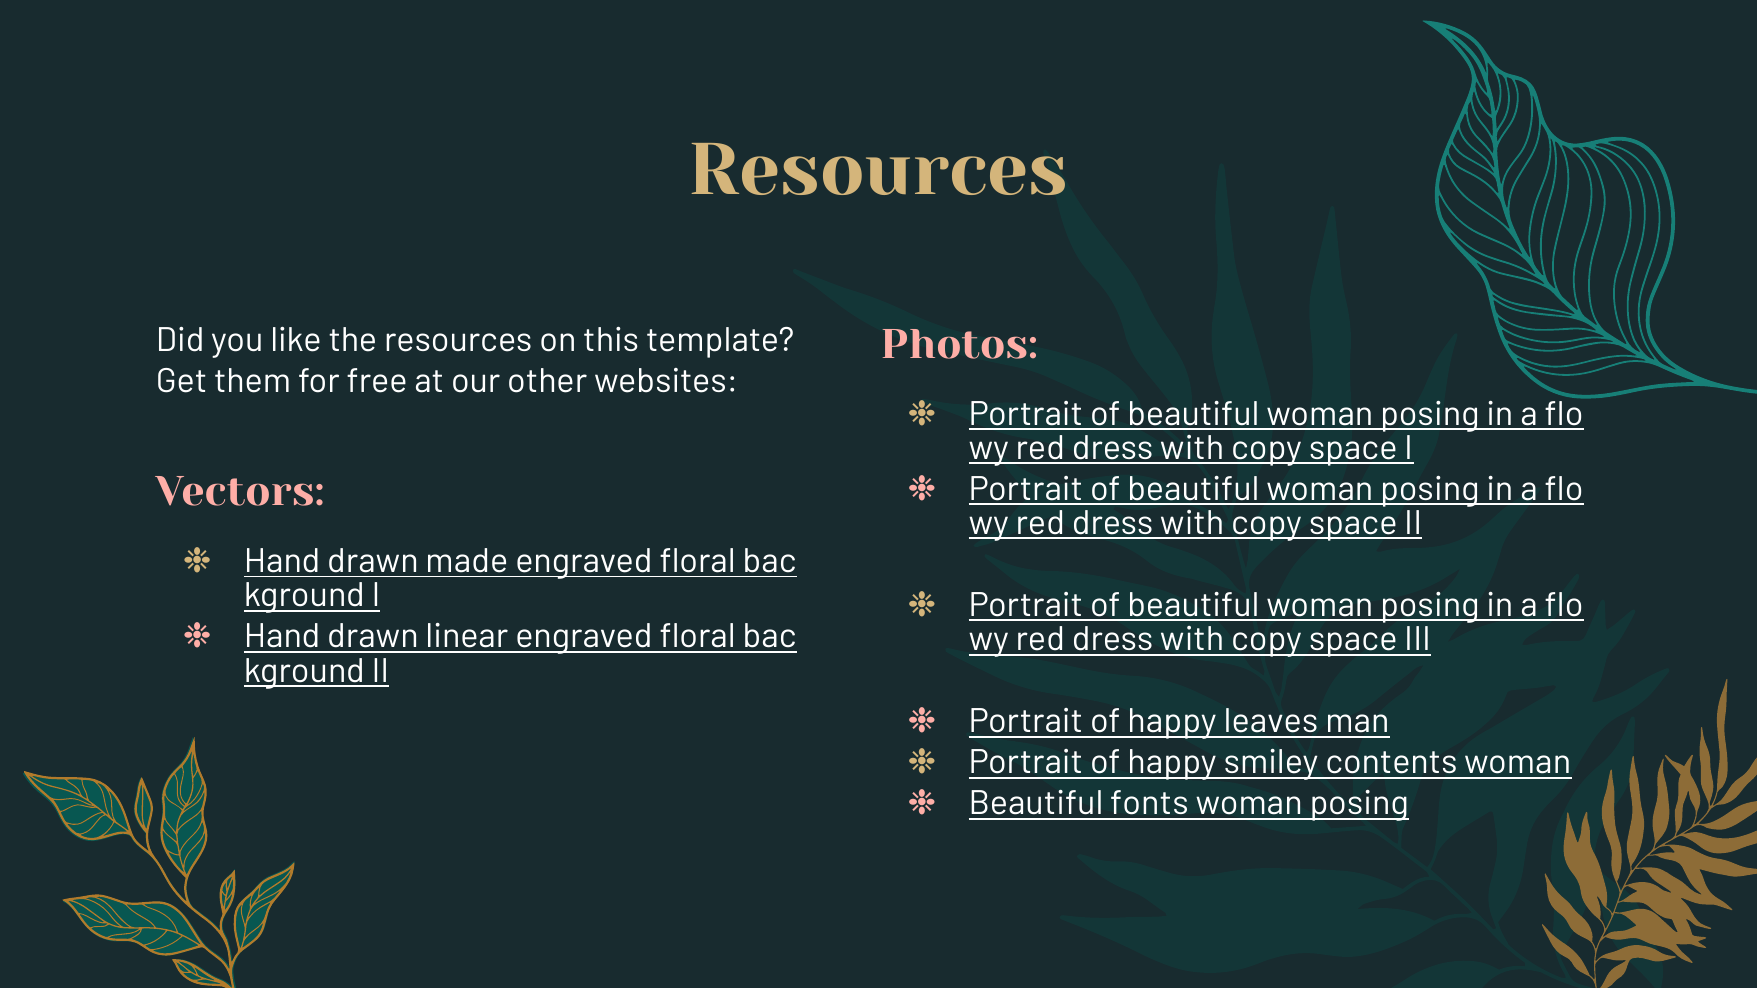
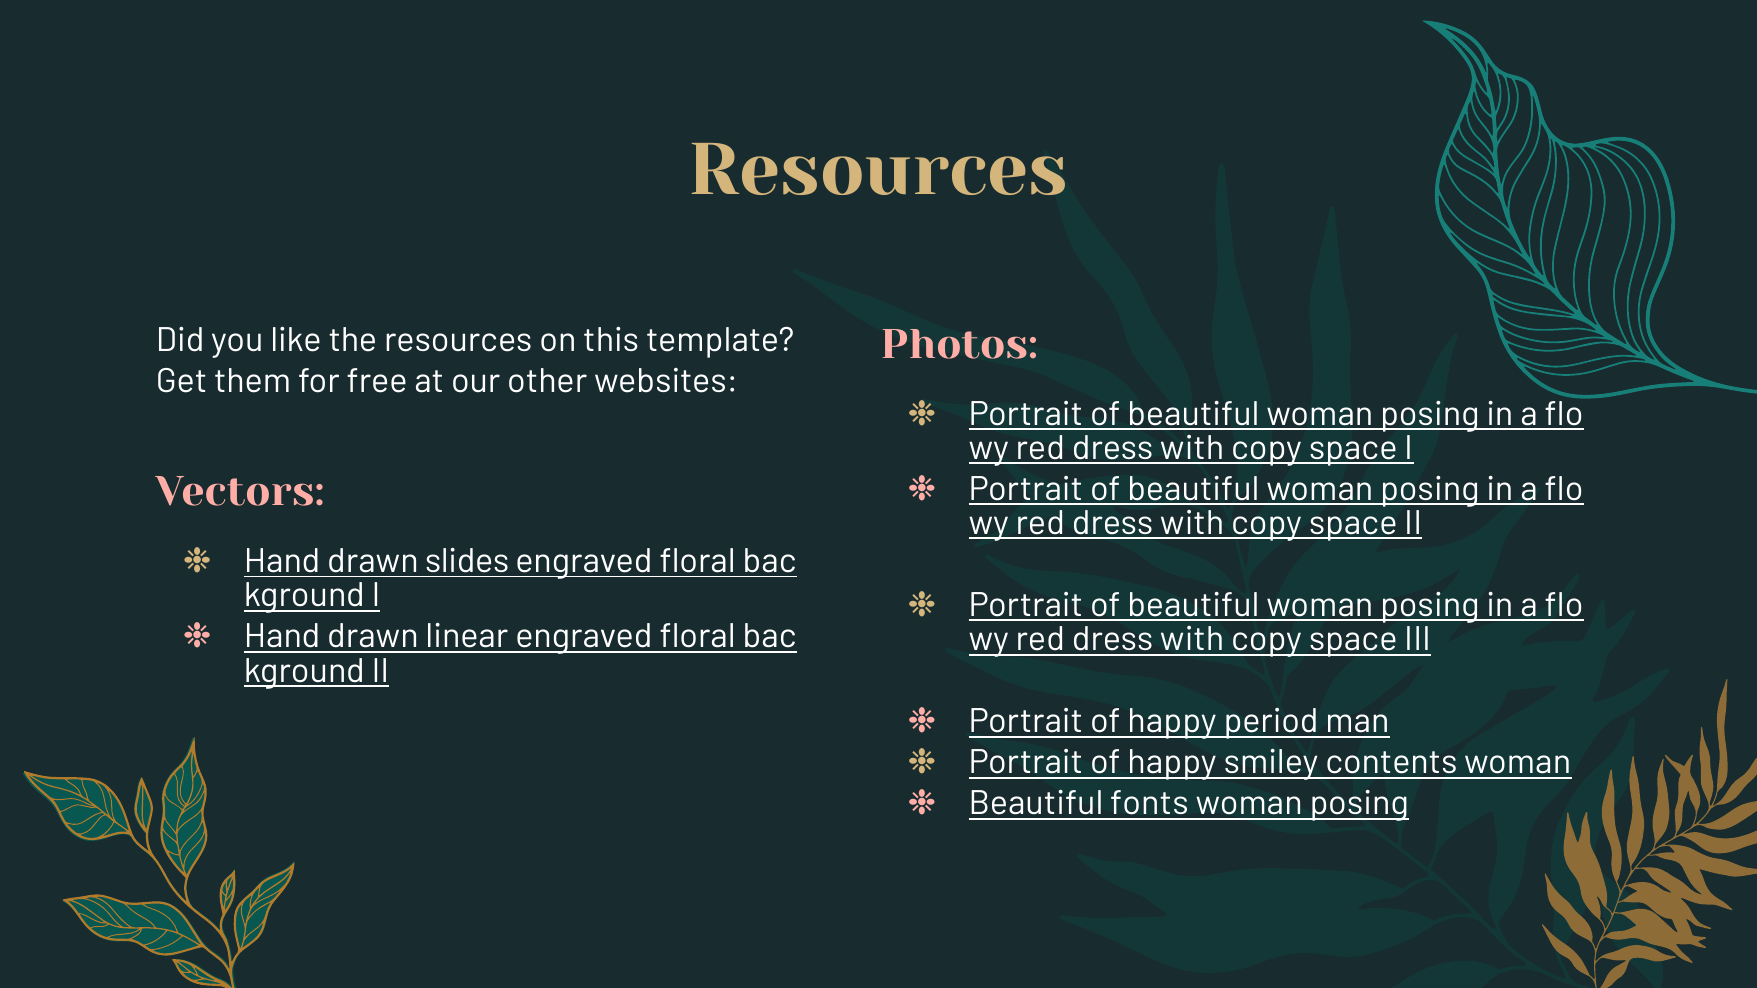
made: made -> slides
leaves: leaves -> period
